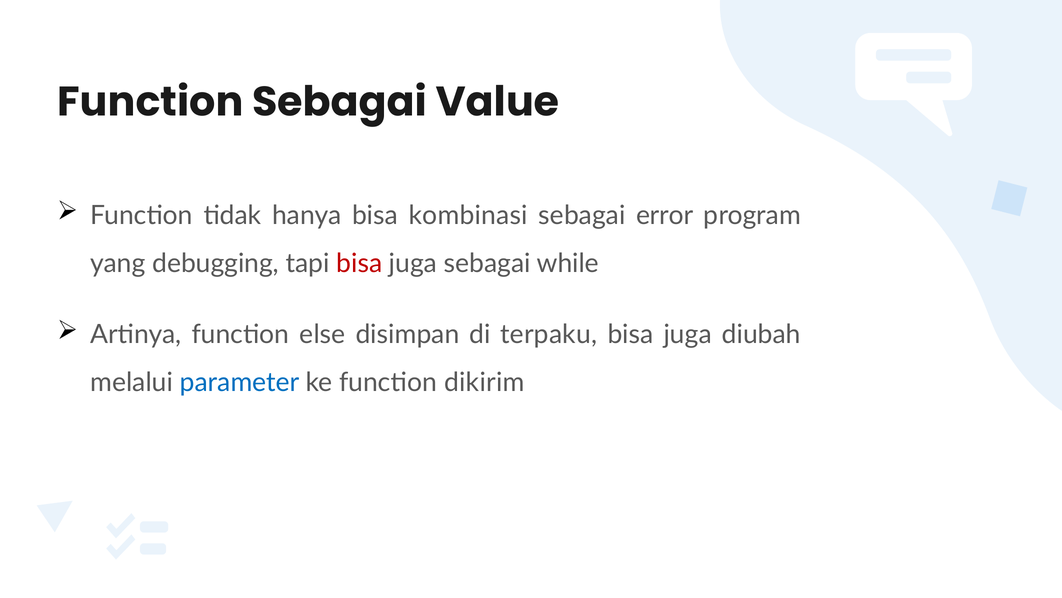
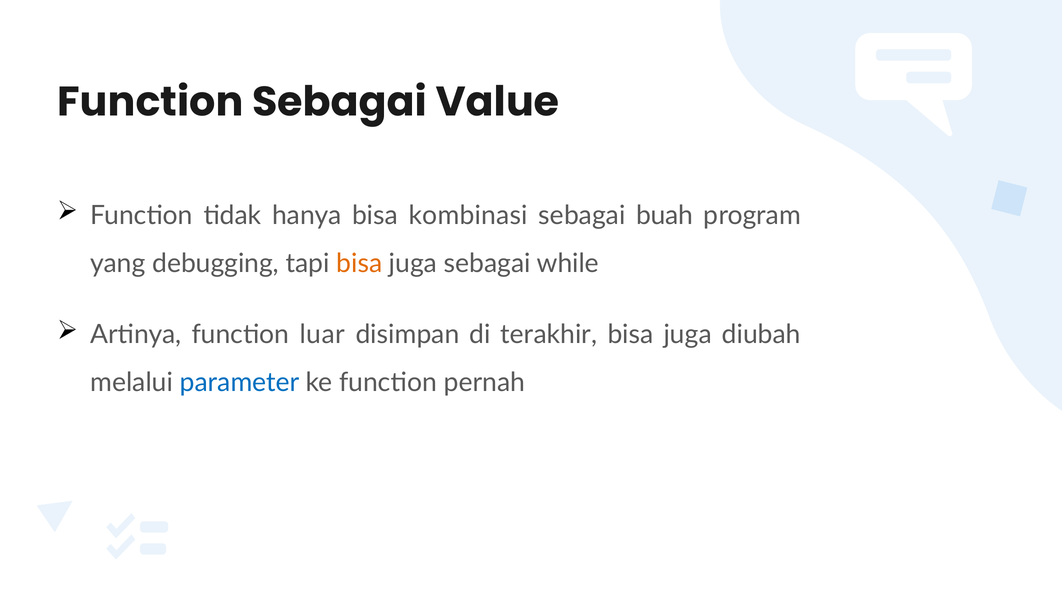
error: error -> buah
bisa at (359, 263) colour: red -> orange
else: else -> luar
terpaku: terpaku -> terakhir
dikirim: dikirim -> pernah
